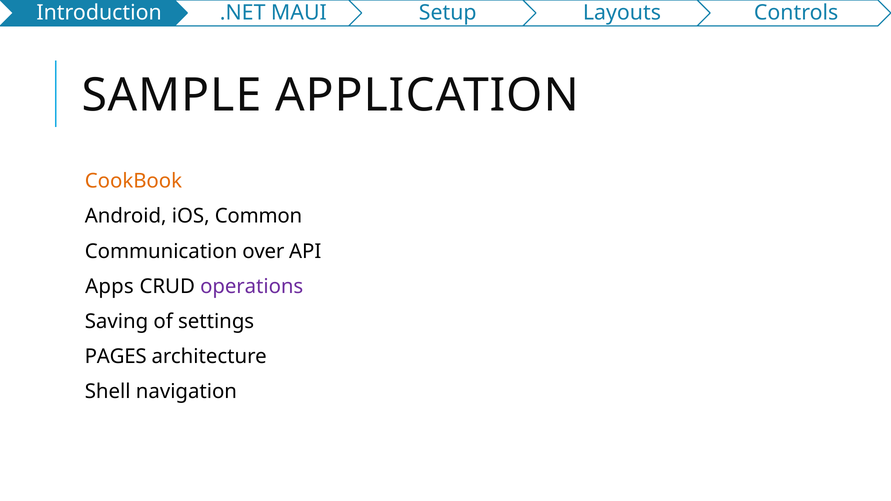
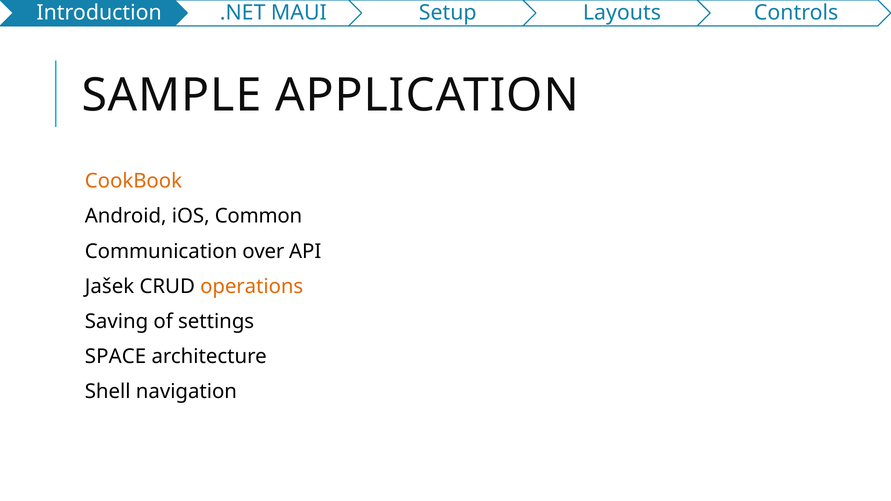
Apps: Apps -> Jašek
operations colour: purple -> orange
PAGES: PAGES -> SPACE
